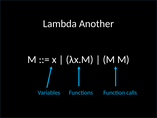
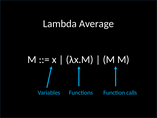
Another: Another -> Average
